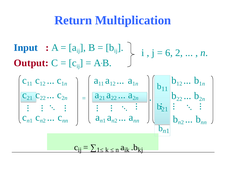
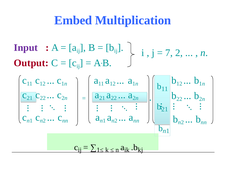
Return: Return -> Embed
Input colour: blue -> purple
6: 6 -> 7
